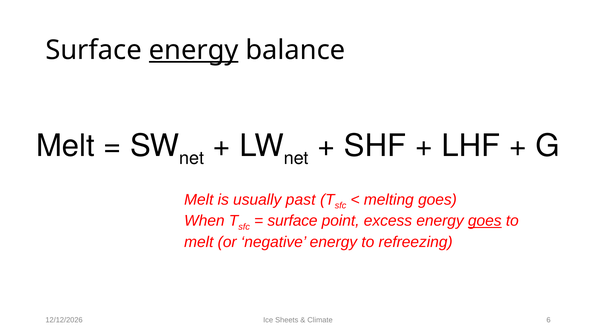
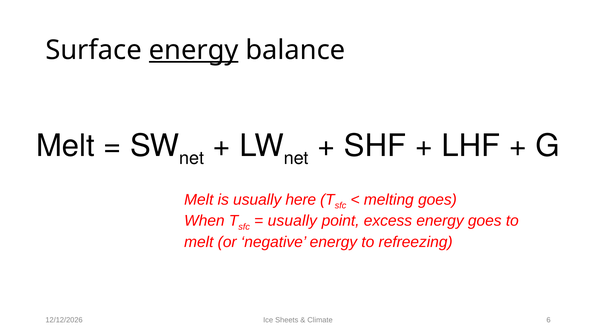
past: past -> here
surface at (293, 221): surface -> usually
goes at (485, 221) underline: present -> none
